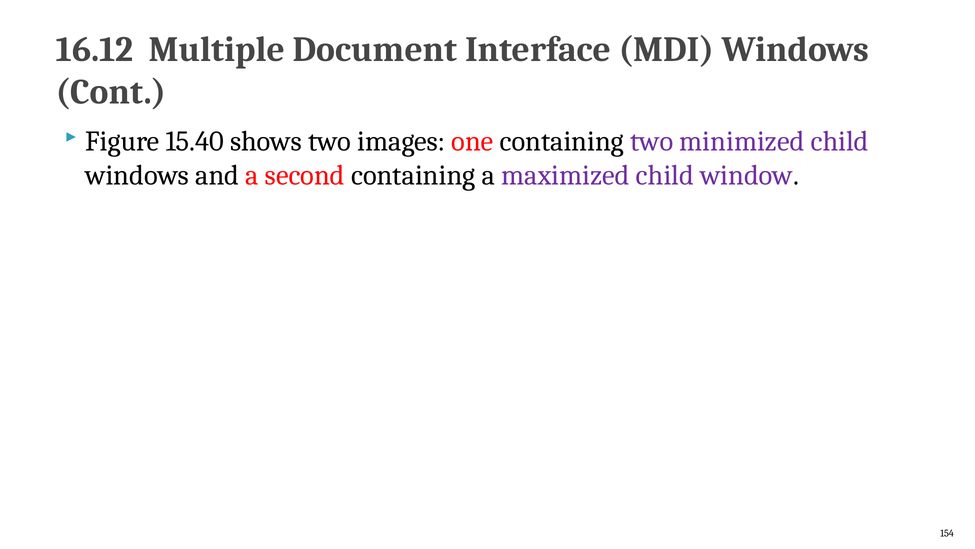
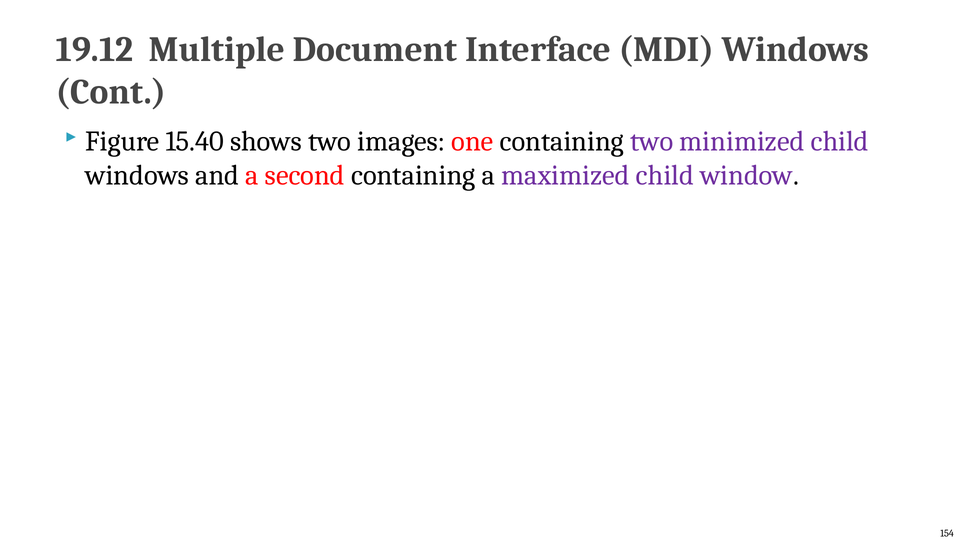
16.12: 16.12 -> 19.12
